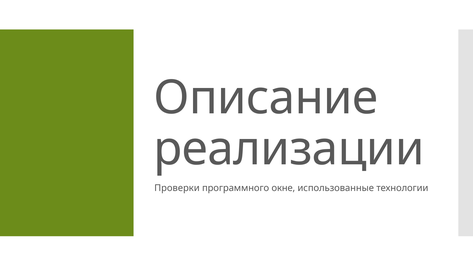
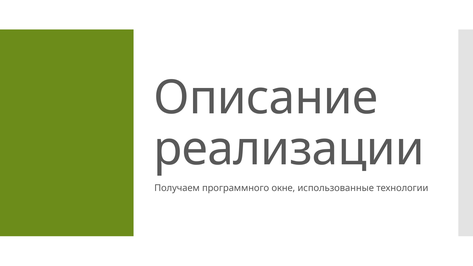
Проверки: Проверки -> Получаем
